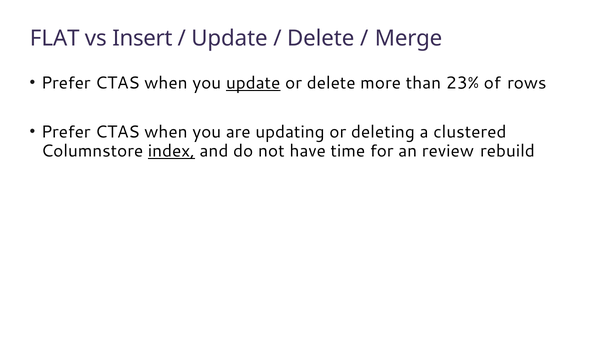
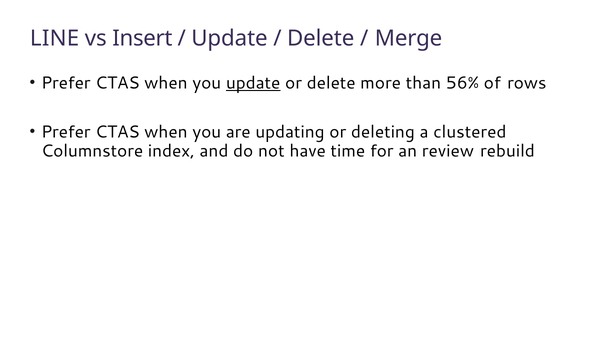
FLAT: FLAT -> LINE
23%: 23% -> 56%
index underline: present -> none
